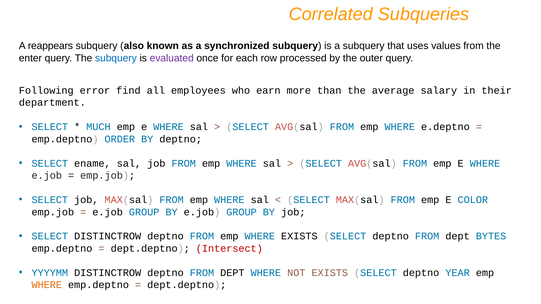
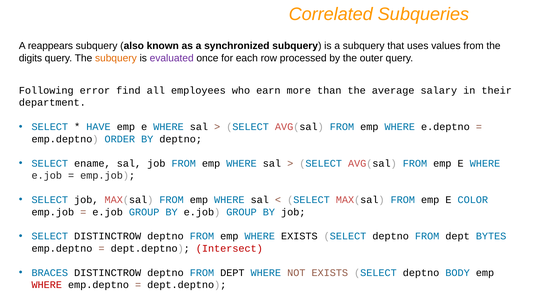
enter: enter -> digits
subquery at (116, 58) colour: blue -> orange
MUCH: MUCH -> HAVE
YYYYMM: YYYYMM -> BRACES
YEAR: YEAR -> BODY
WHERE at (47, 285) colour: orange -> red
